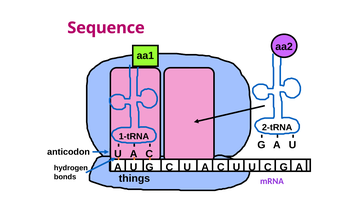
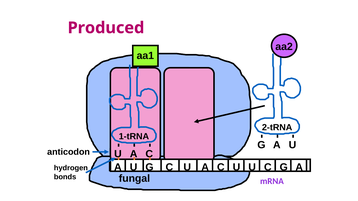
Sequence: Sequence -> Produced
things: things -> fungal
